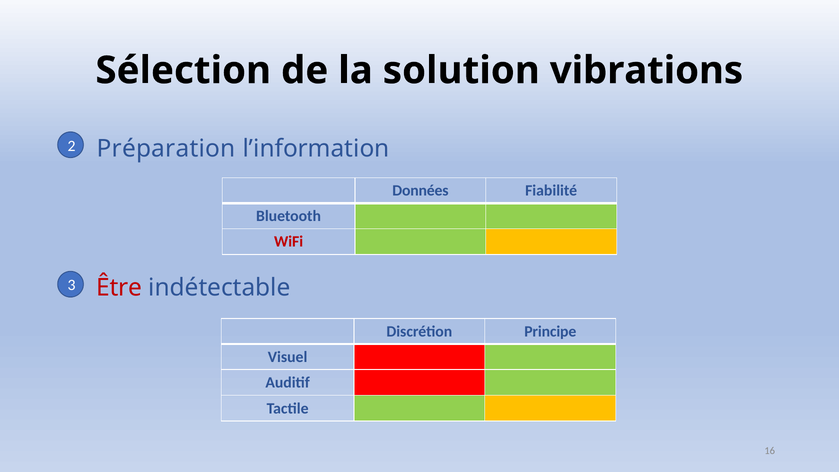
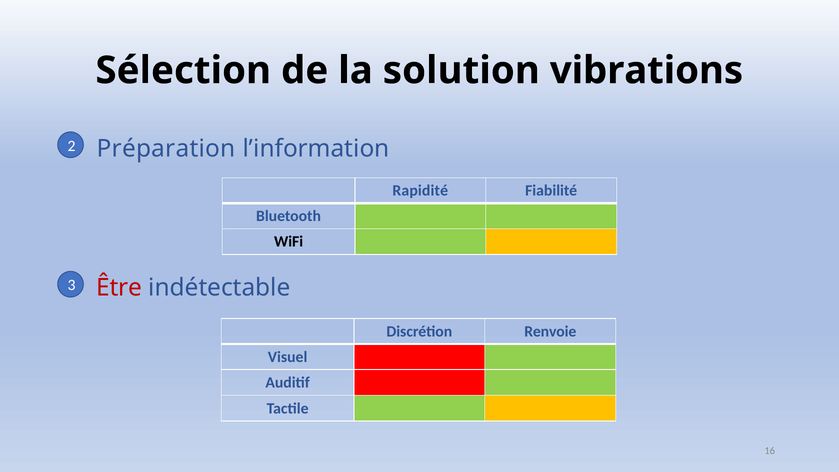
Données: Données -> Rapidité
WiFi colour: red -> black
Principe: Principe -> Renvoie
